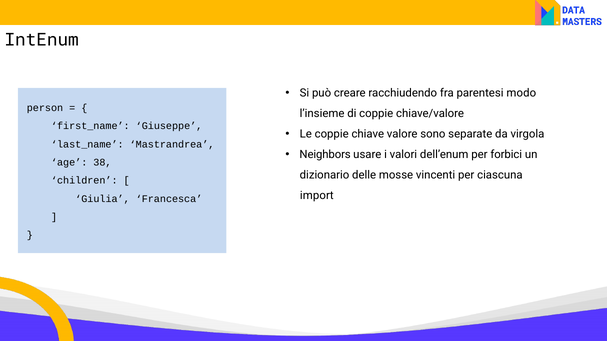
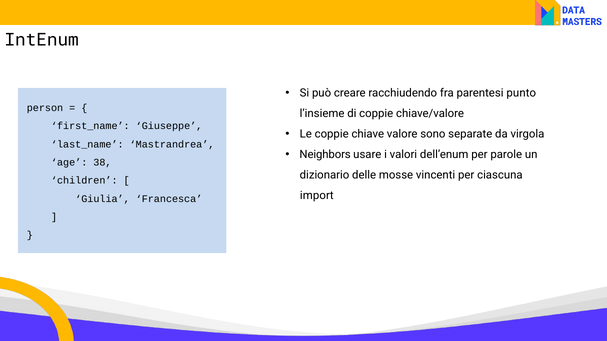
modo: modo -> punto
forbici: forbici -> parole
